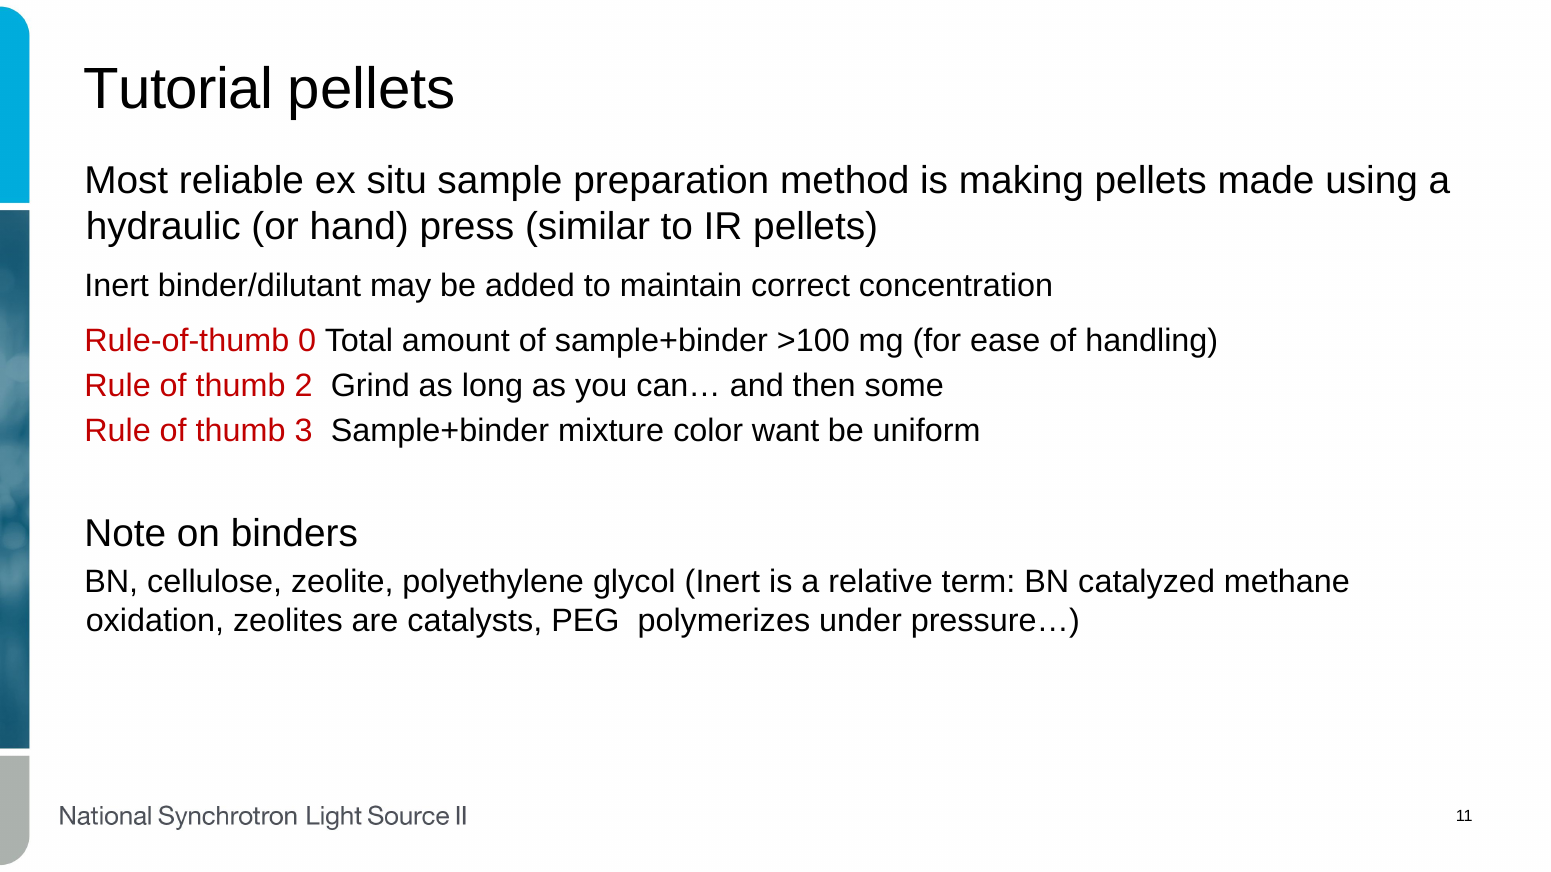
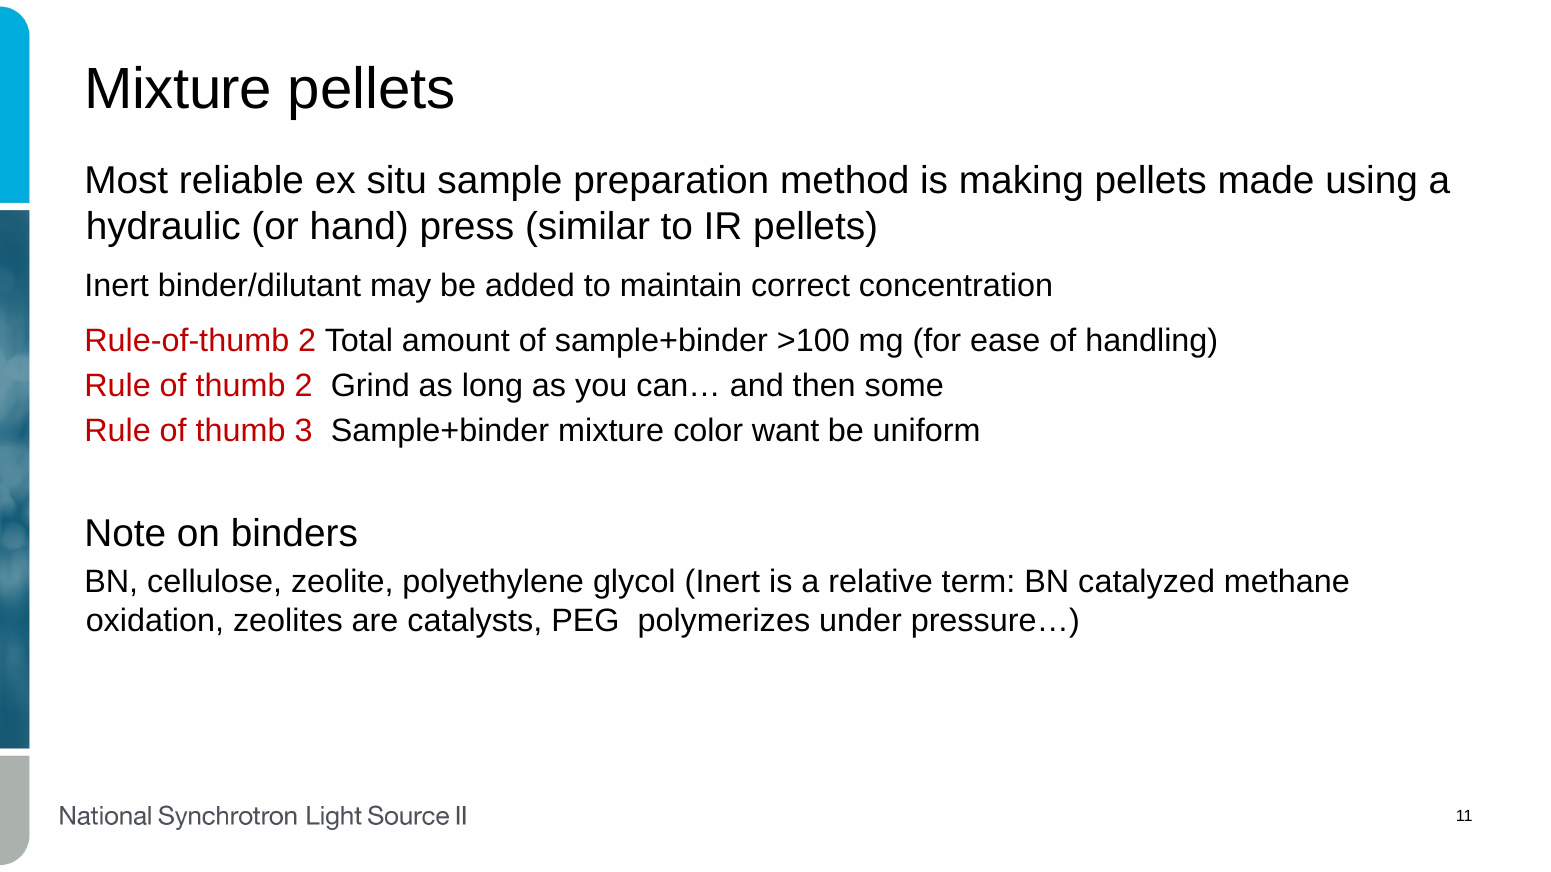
Tutorial at (178, 89): Tutorial -> Mixture
Rule-of-thumb 0: 0 -> 2
